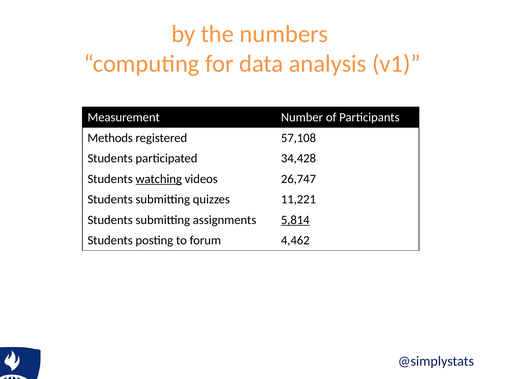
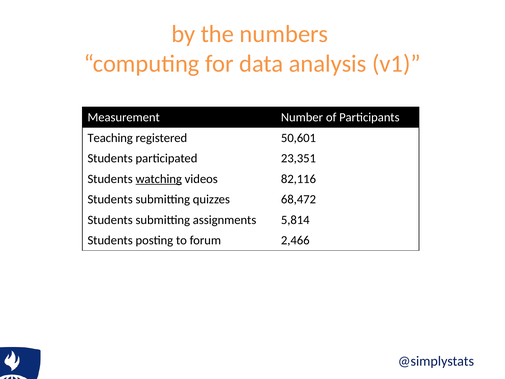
Methods: Methods -> Teaching
57,108: 57,108 -> 50,601
34,428: 34,428 -> 23,351
26,747: 26,747 -> 82,116
11,221: 11,221 -> 68,472
5,814 underline: present -> none
4,462: 4,462 -> 2,466
